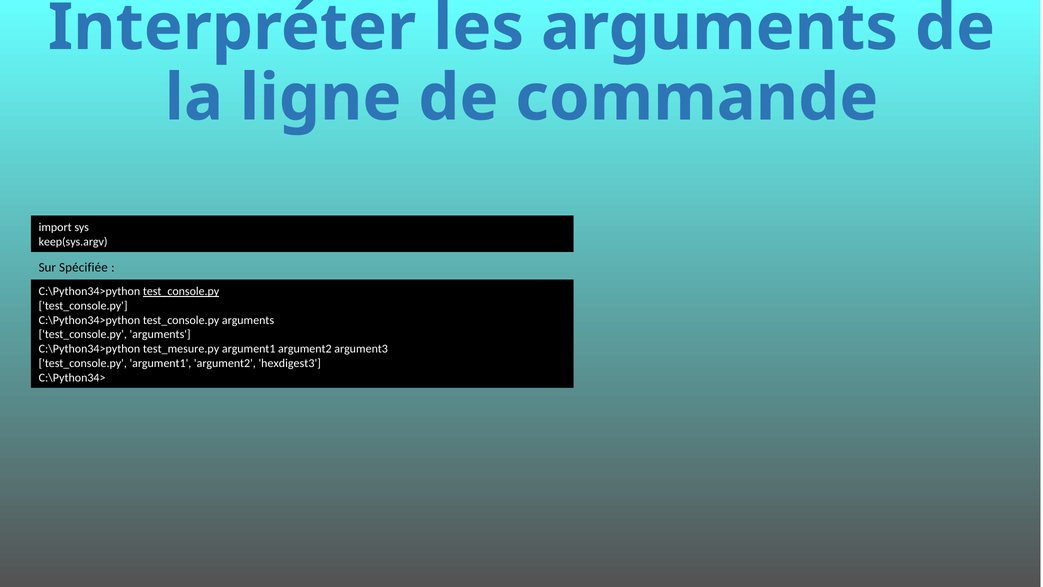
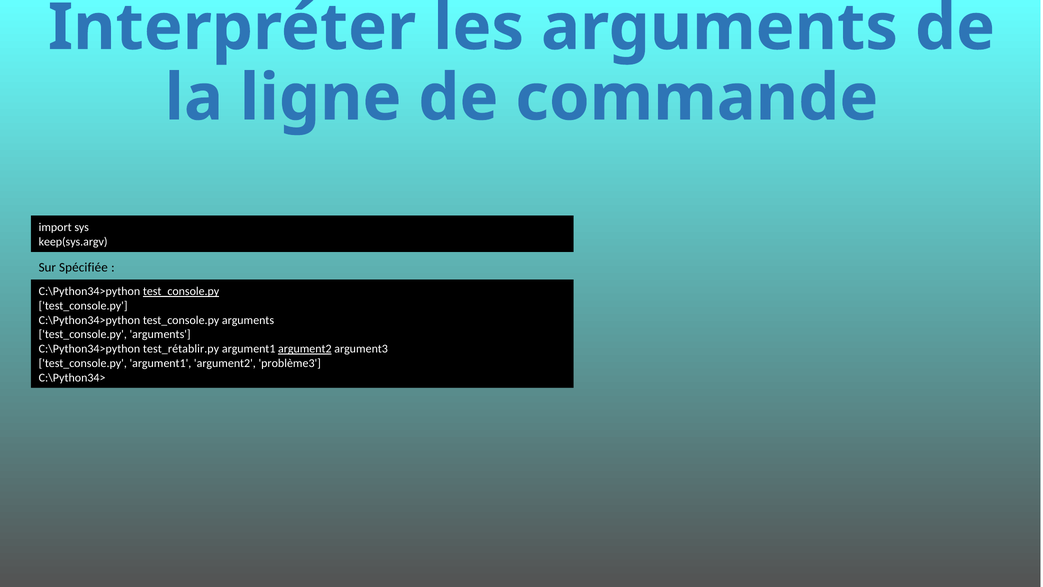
test_mesure.py: test_mesure.py -> test_rétablir.py
argument2 at (305, 349) underline: none -> present
hexdigest3: hexdigest3 -> problème3
